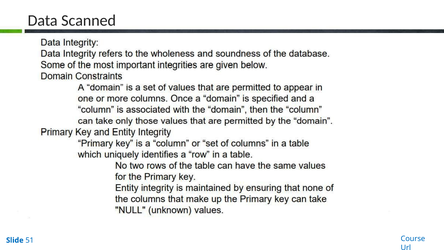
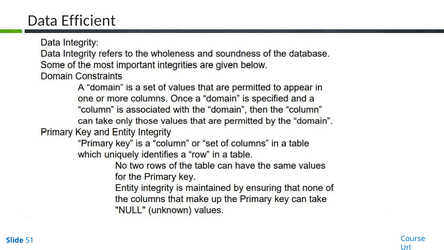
Scanned: Scanned -> Efficient
